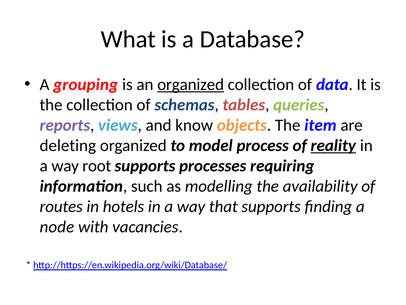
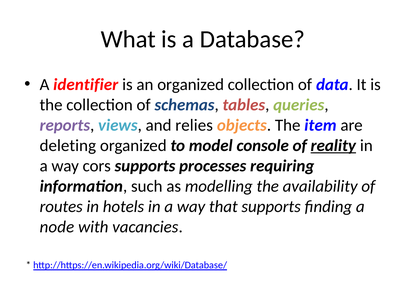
grouping: grouping -> identifier
organized at (191, 84) underline: present -> none
know: know -> relies
process: process -> console
root: root -> cors
